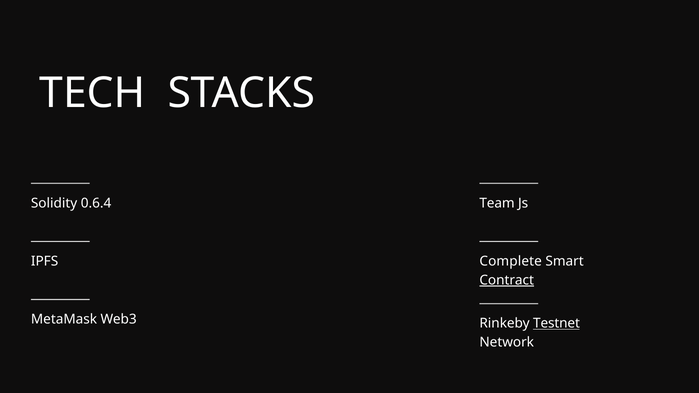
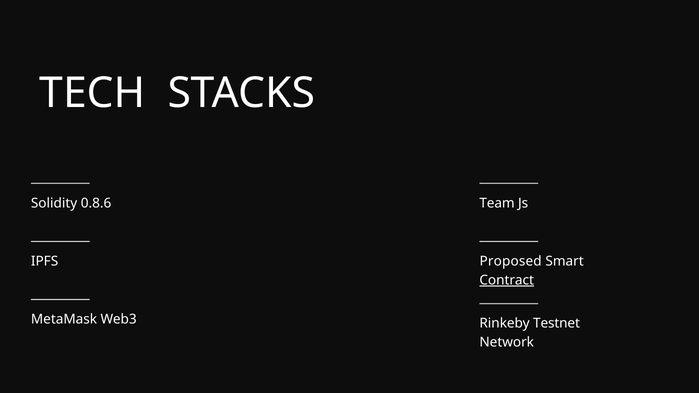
0.6.4: 0.6.4 -> 0.8.6
Complete: Complete -> Proposed
Testnet underline: present -> none
